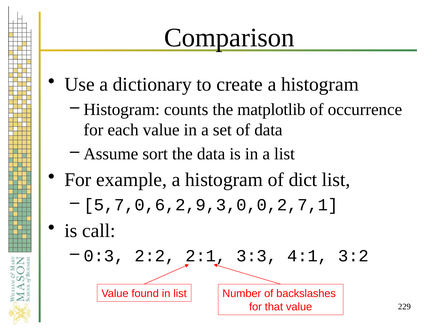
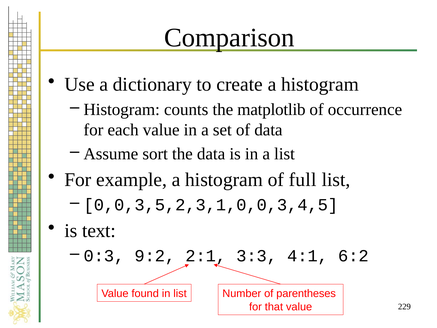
dict: dict -> full
5,7,0,6,2,9,3,0,0,2,7,1: 5,7,0,6,2,9,3,0,0,2,7,1 -> 0,0,3,5,2,3,1,0,0,3,4,5
call: call -> text
2:2: 2:2 -> 9:2
3:2: 3:2 -> 6:2
backslashes: backslashes -> parentheses
